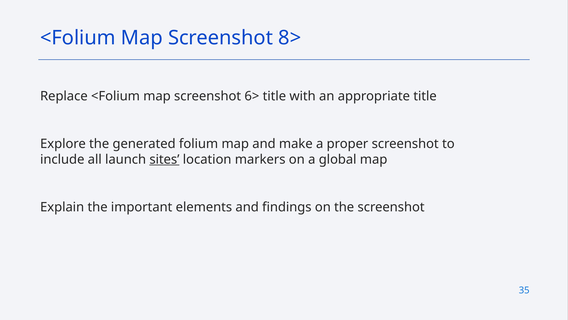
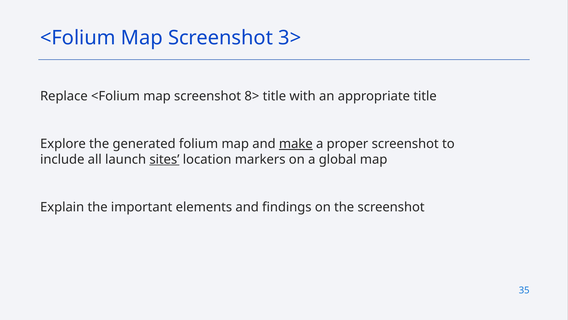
8>: 8> -> 3>
6>: 6> -> 8>
make underline: none -> present
